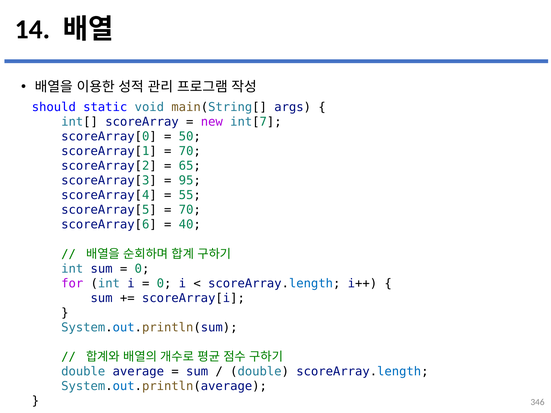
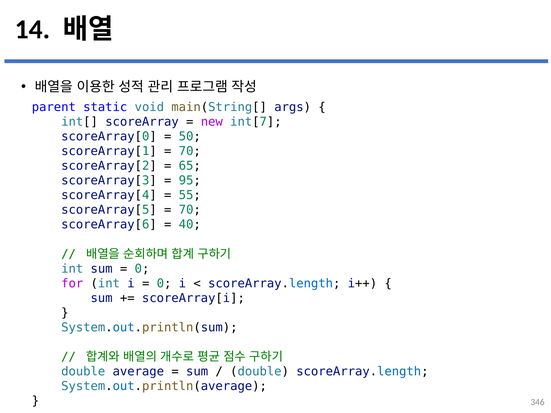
should: should -> parent
